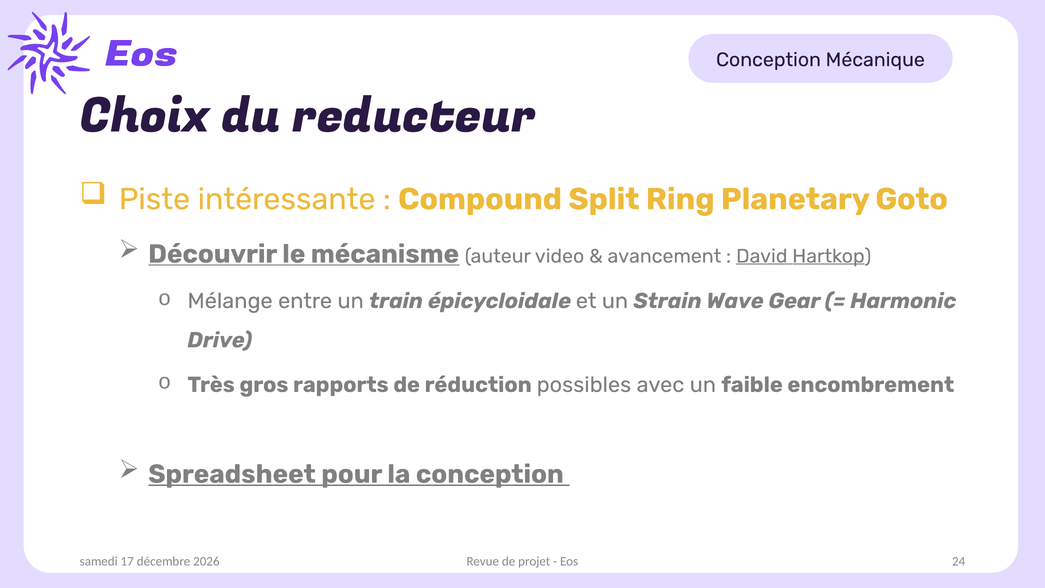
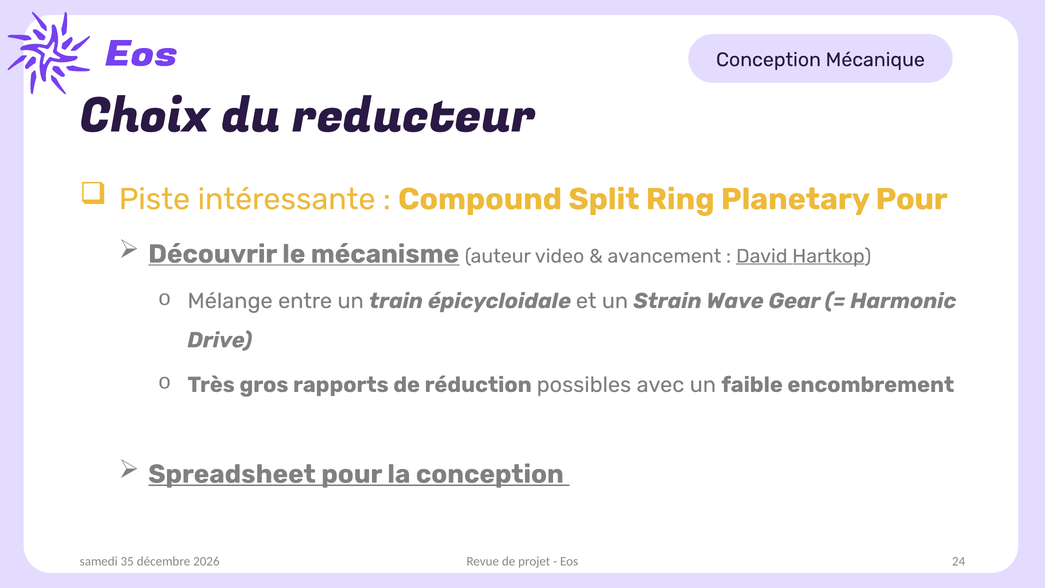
Planetary Goto: Goto -> Pour
17: 17 -> 35
